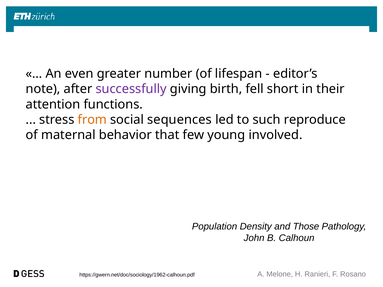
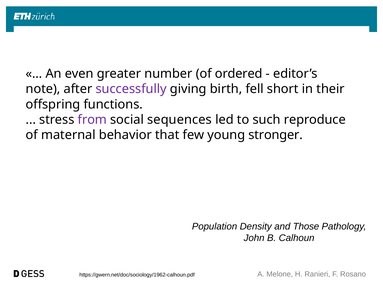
lifespan: lifespan -> ordered
attention: attention -> offspring
from colour: orange -> purple
involved: involved -> stronger
